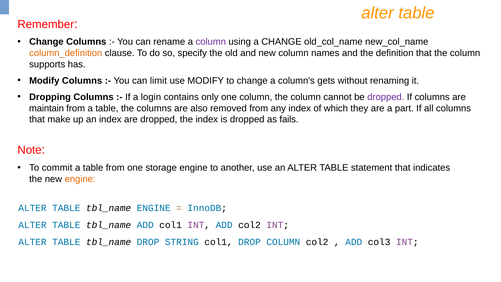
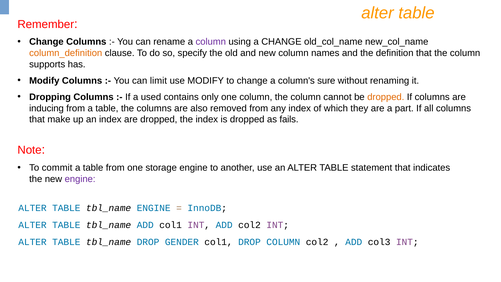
gets: gets -> sure
login: login -> used
dropped at (386, 97) colour: purple -> orange
maintain: maintain -> inducing
engine at (80, 179) colour: orange -> purple
STRING: STRING -> GENDER
